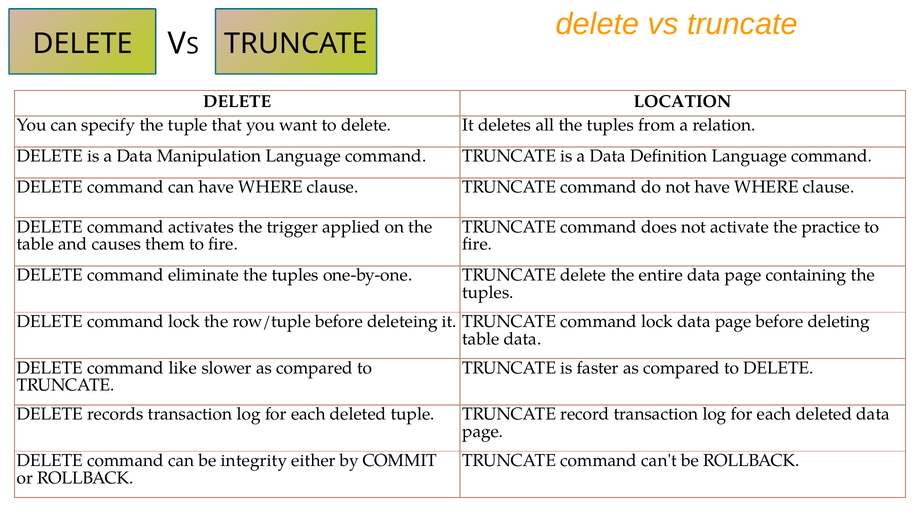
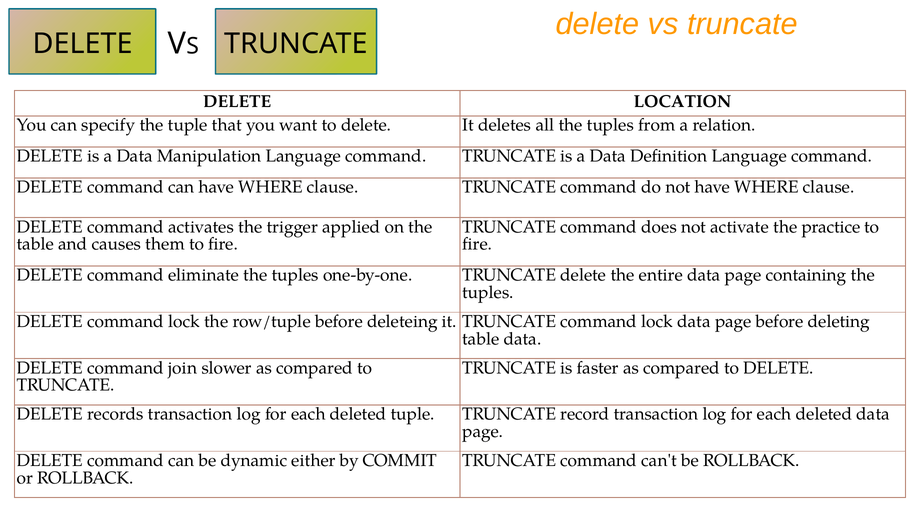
like: like -> join
integrity: integrity -> dynamic
